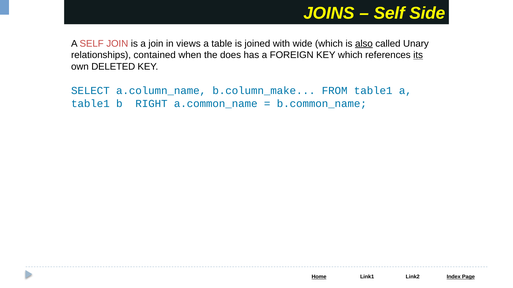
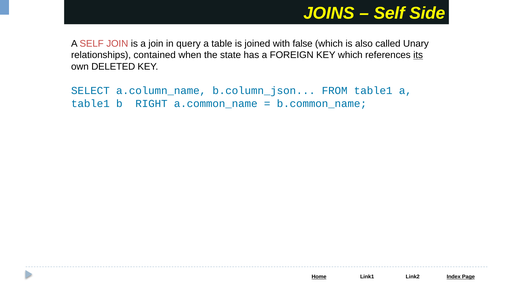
views: views -> query
wide: wide -> false
also underline: present -> none
does: does -> state
b.column_make: b.column_make -> b.column_json
